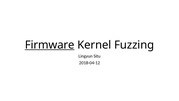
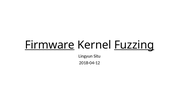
Fuzzing underline: none -> present
